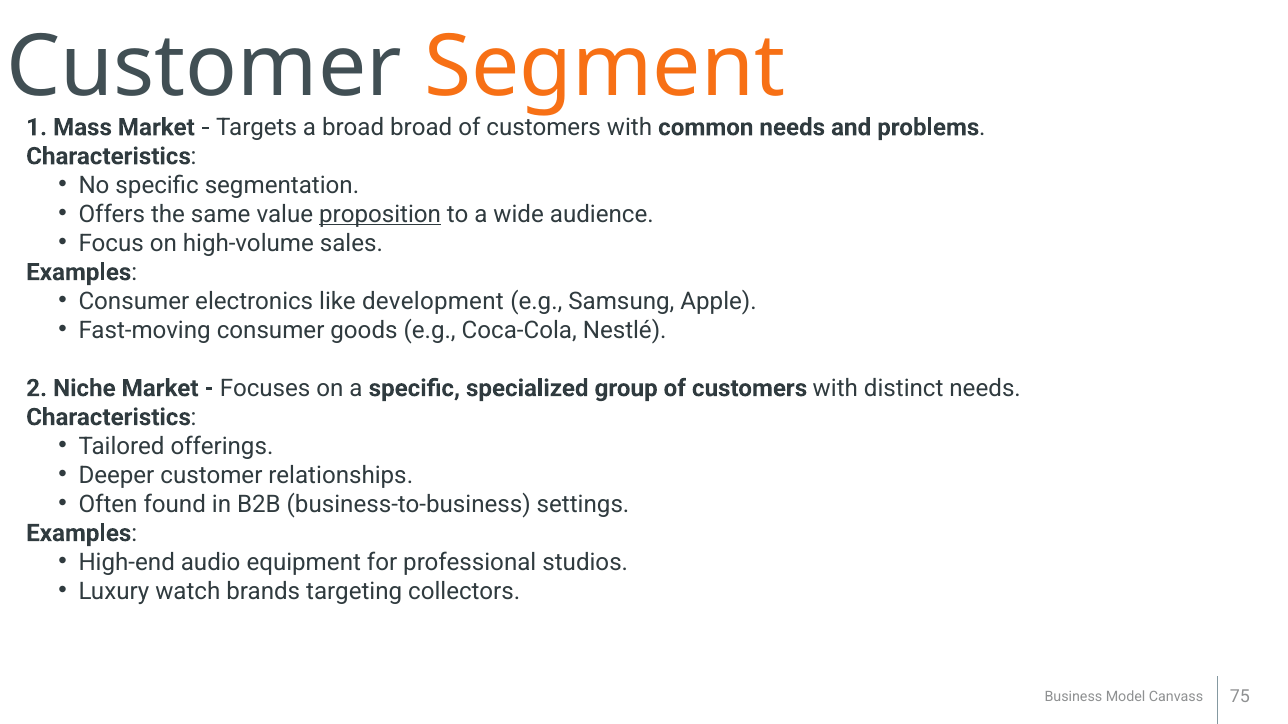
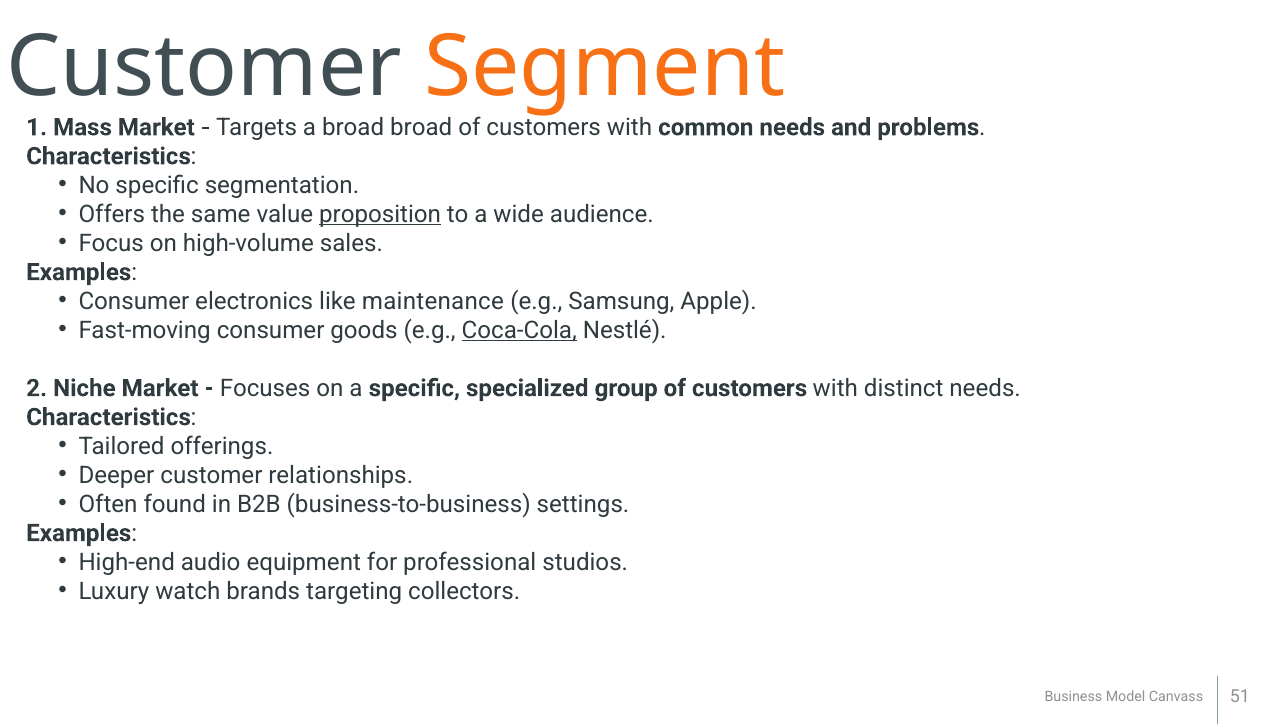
development: development -> maintenance
Coca-Cola underline: none -> present
75: 75 -> 51
